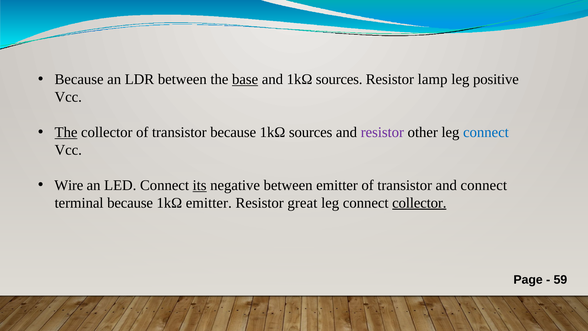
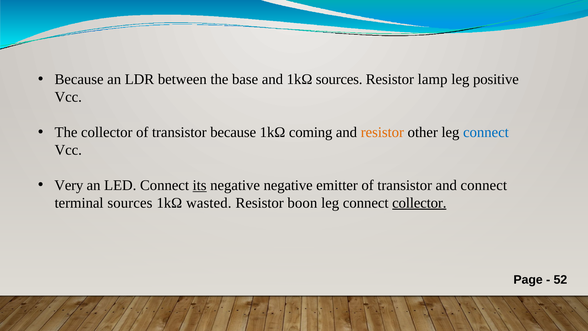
base underline: present -> none
The at (66, 132) underline: present -> none
sources at (311, 132): sources -> coming
resistor at (382, 132) colour: purple -> orange
Wire: Wire -> Very
negative between: between -> negative
terminal because: because -> sources
1kΩ emitter: emitter -> wasted
great: great -> boon
59: 59 -> 52
